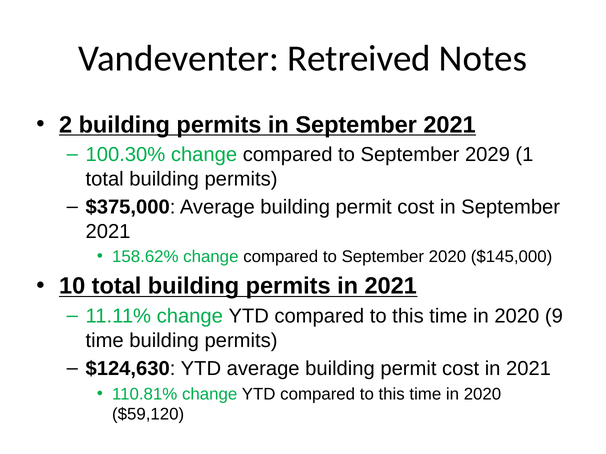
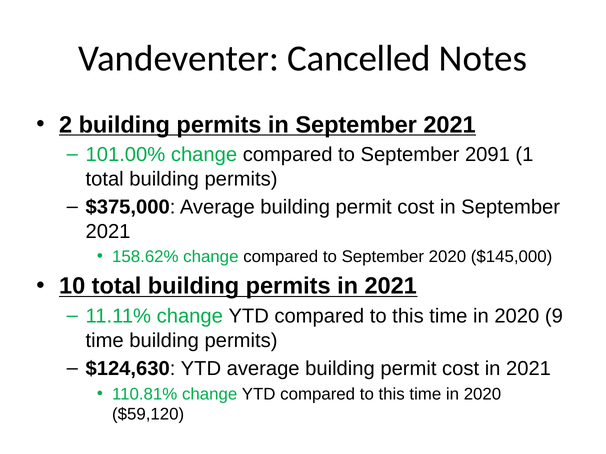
Retreived: Retreived -> Cancelled
100.30%: 100.30% -> 101.00%
2029: 2029 -> 2091
